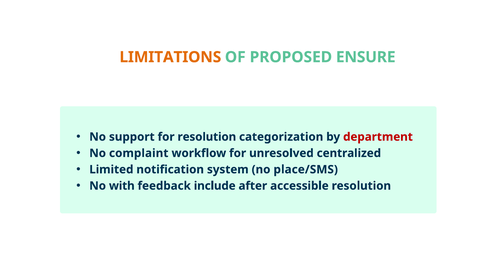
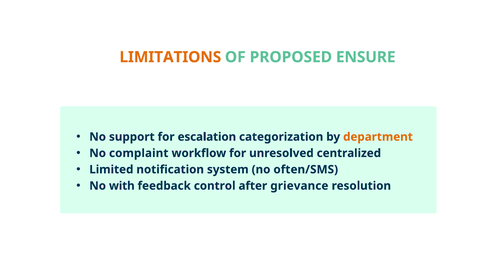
for resolution: resolution -> escalation
department colour: red -> orange
place/SMS: place/SMS -> often/SMS
include: include -> control
accessible: accessible -> grievance
